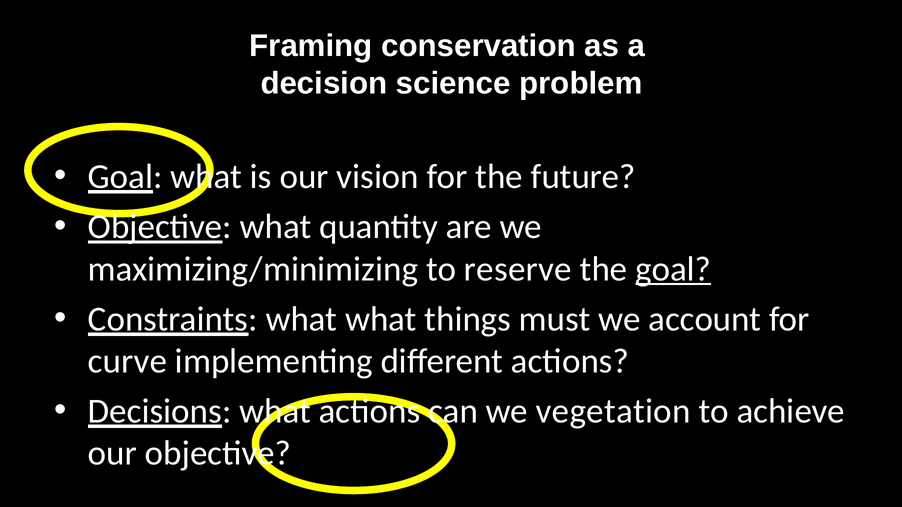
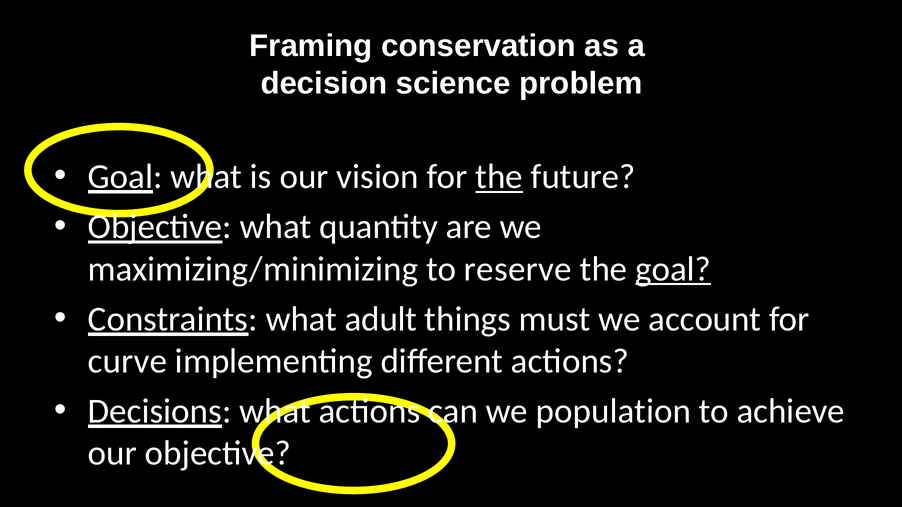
the at (499, 177) underline: none -> present
what what: what -> adult
vegetation: vegetation -> population
